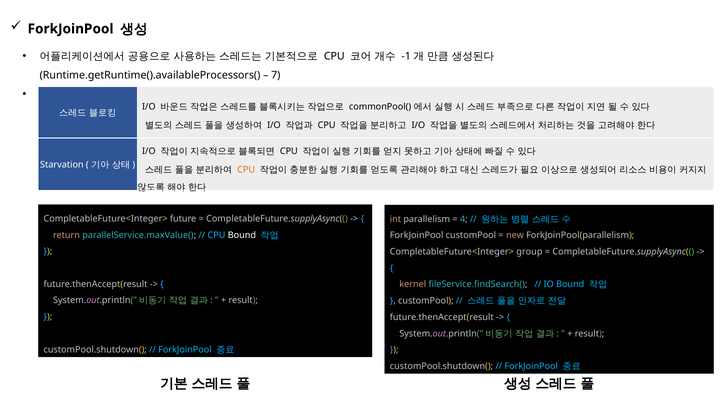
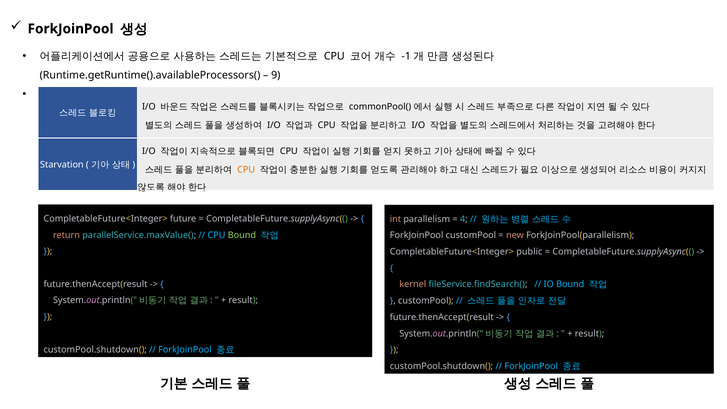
7: 7 -> 9
Bound at (242, 235) colour: white -> light green
group: group -> public
